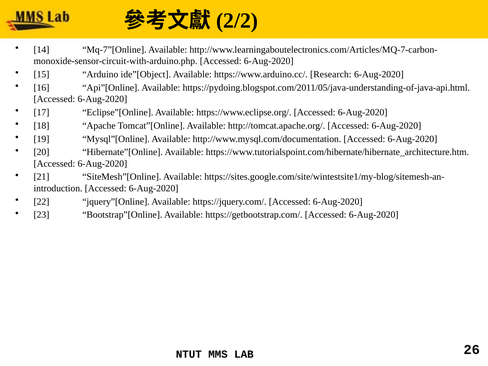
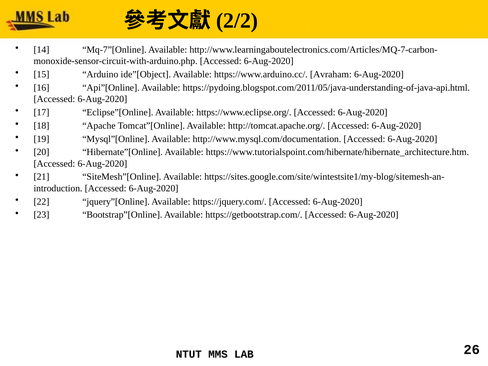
Research: Research -> Avraham
